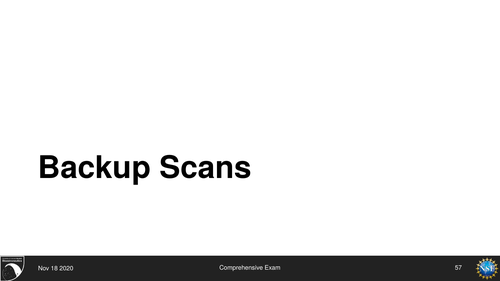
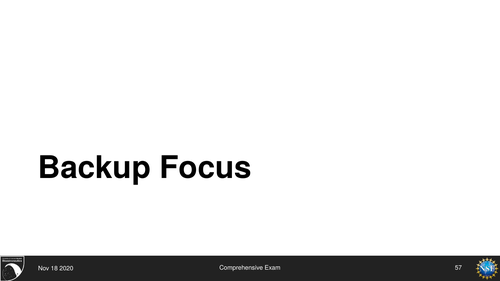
Scans: Scans -> Focus
